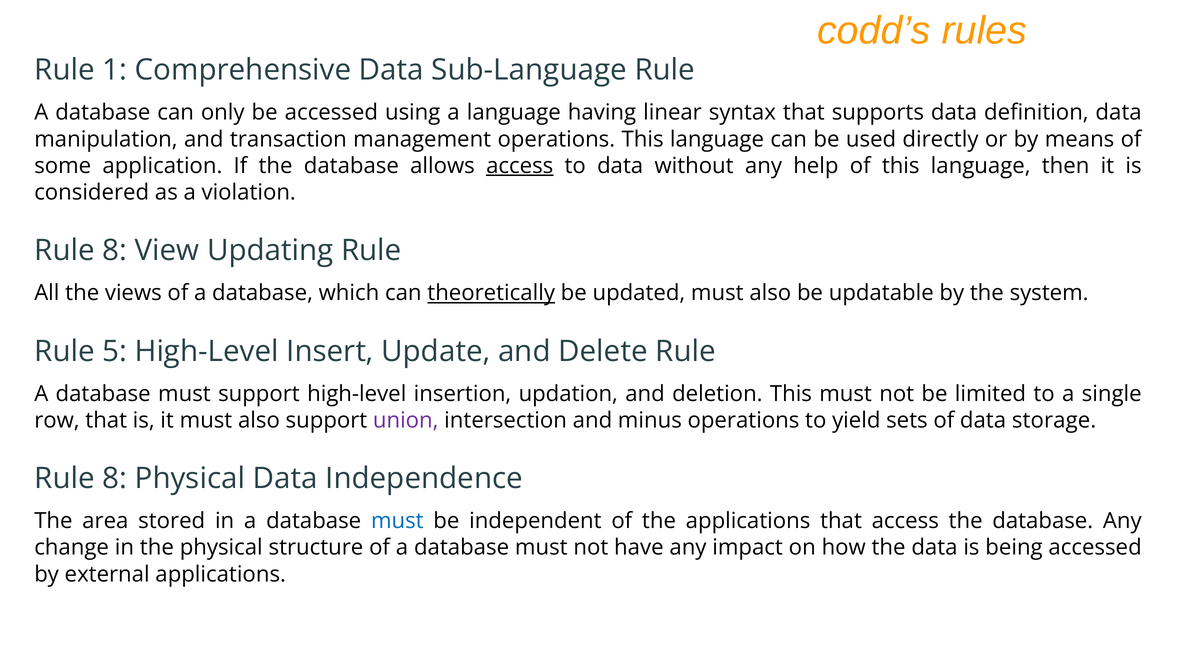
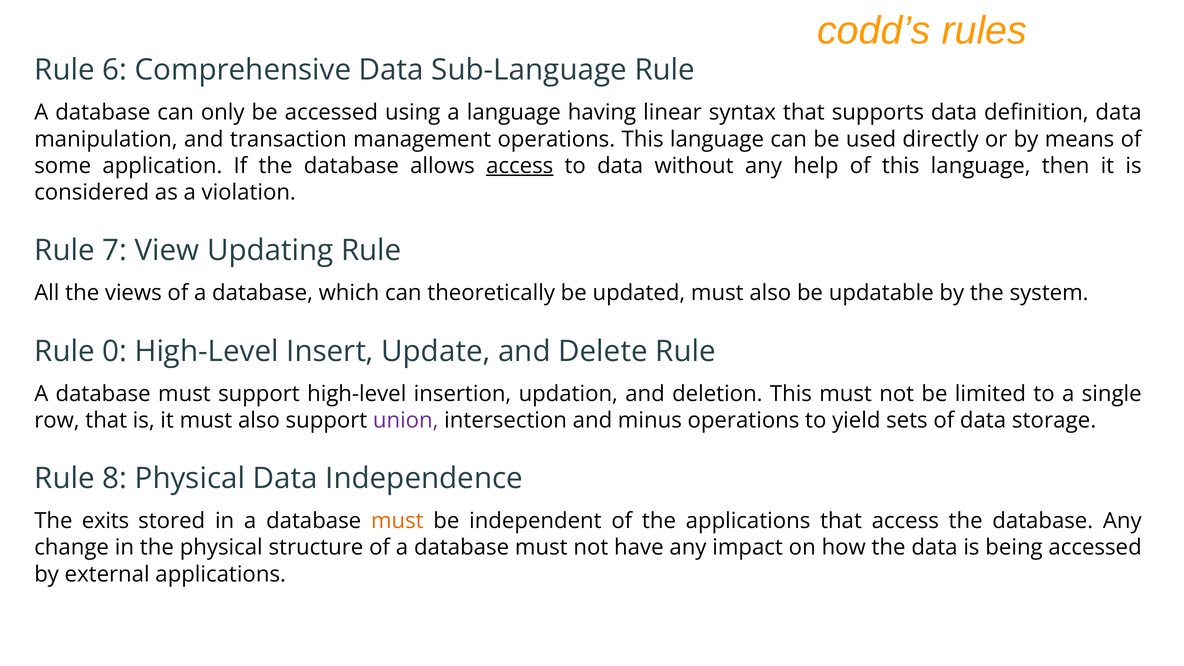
1: 1 -> 6
8 at (115, 251): 8 -> 7
theoretically underline: present -> none
5: 5 -> 0
area: area -> exits
must at (397, 521) colour: blue -> orange
